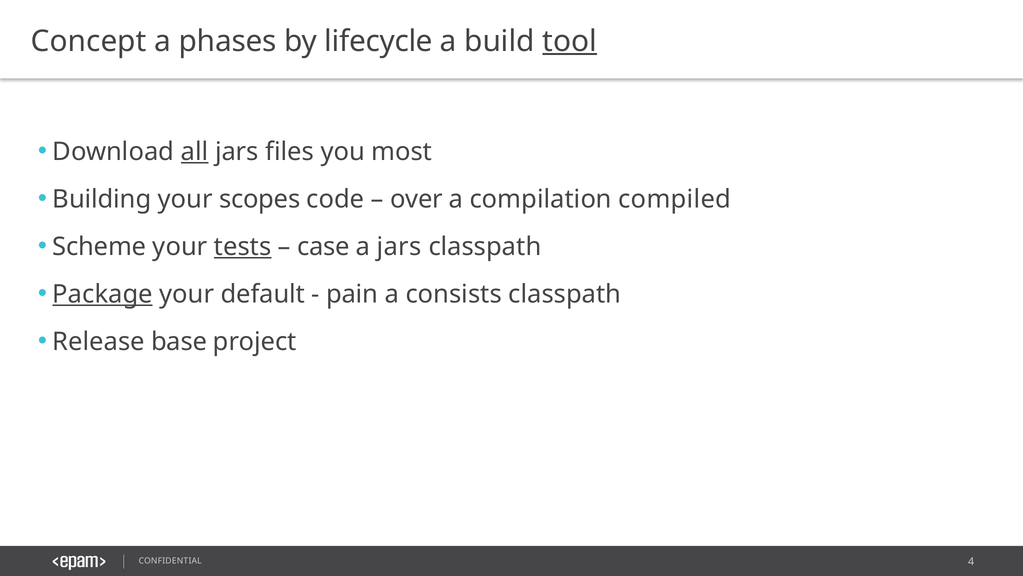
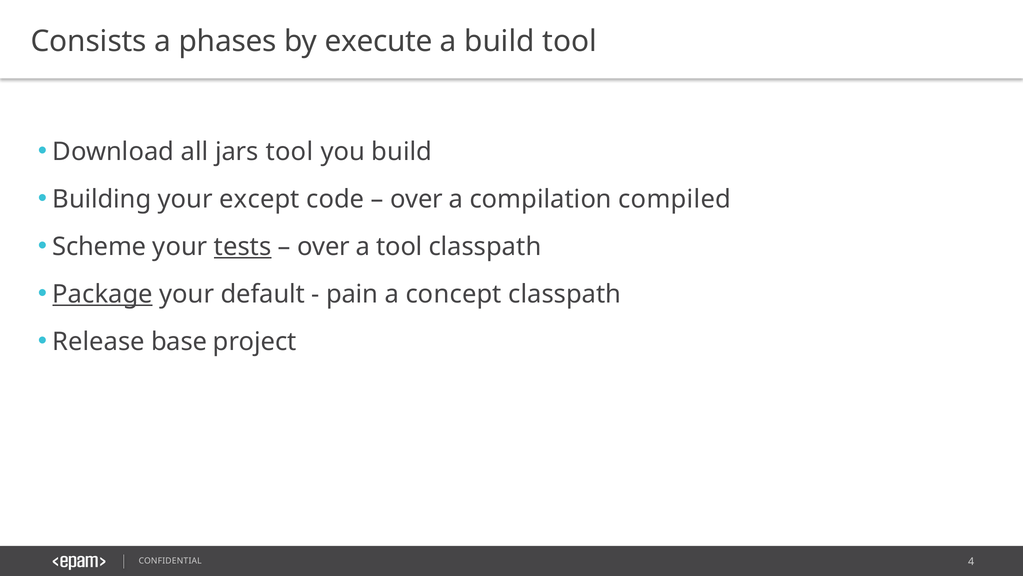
Concept: Concept -> Consists
lifecycle: lifecycle -> execute
tool at (570, 41) underline: present -> none
all underline: present -> none
jars files: files -> tool
you most: most -> build
scopes: scopes -> except
case at (323, 246): case -> over
a jars: jars -> tool
consists: consists -> concept
